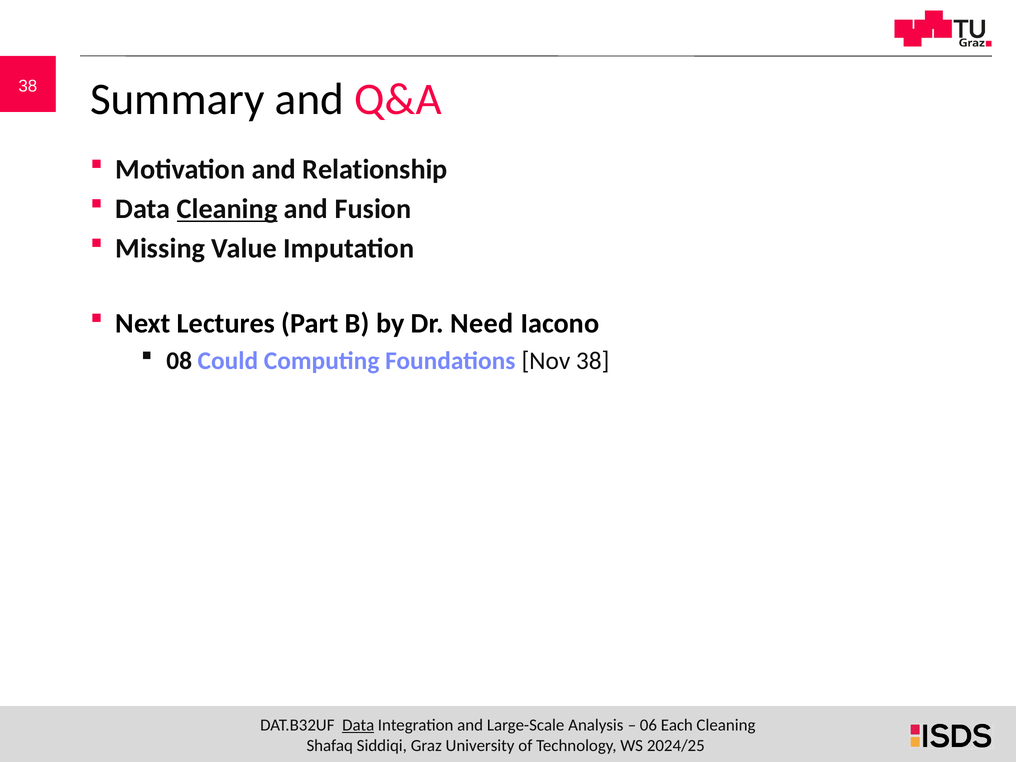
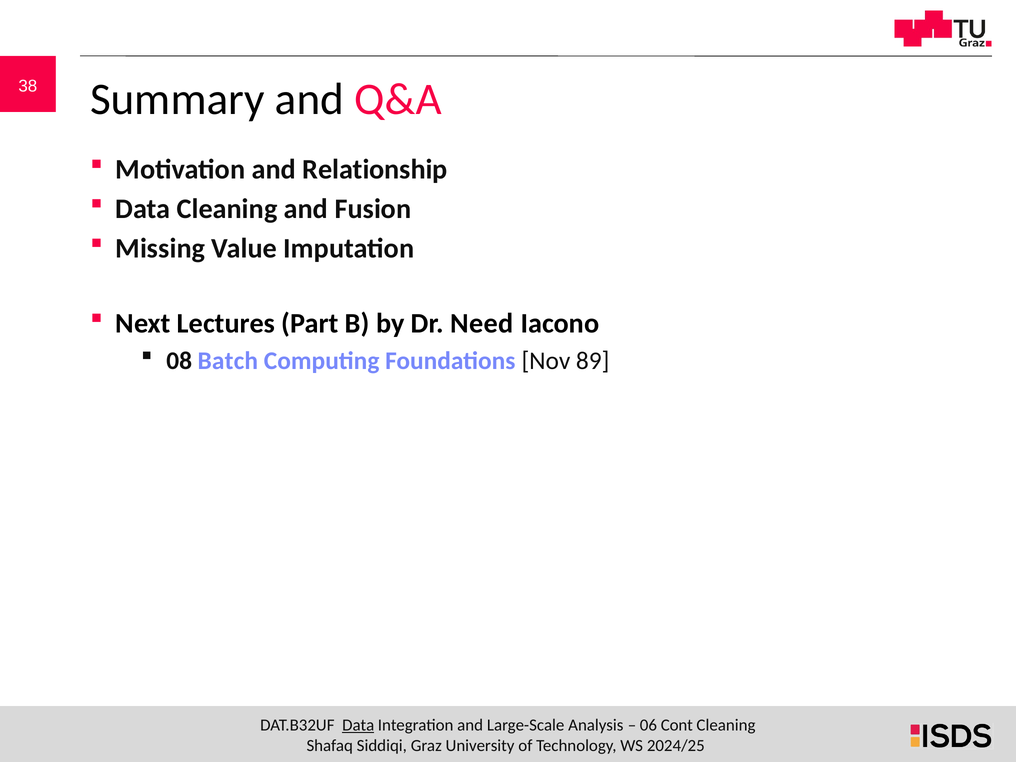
Cleaning at (227, 209) underline: present -> none
Could: Could -> Batch
Nov 38: 38 -> 89
Each: Each -> Cont
